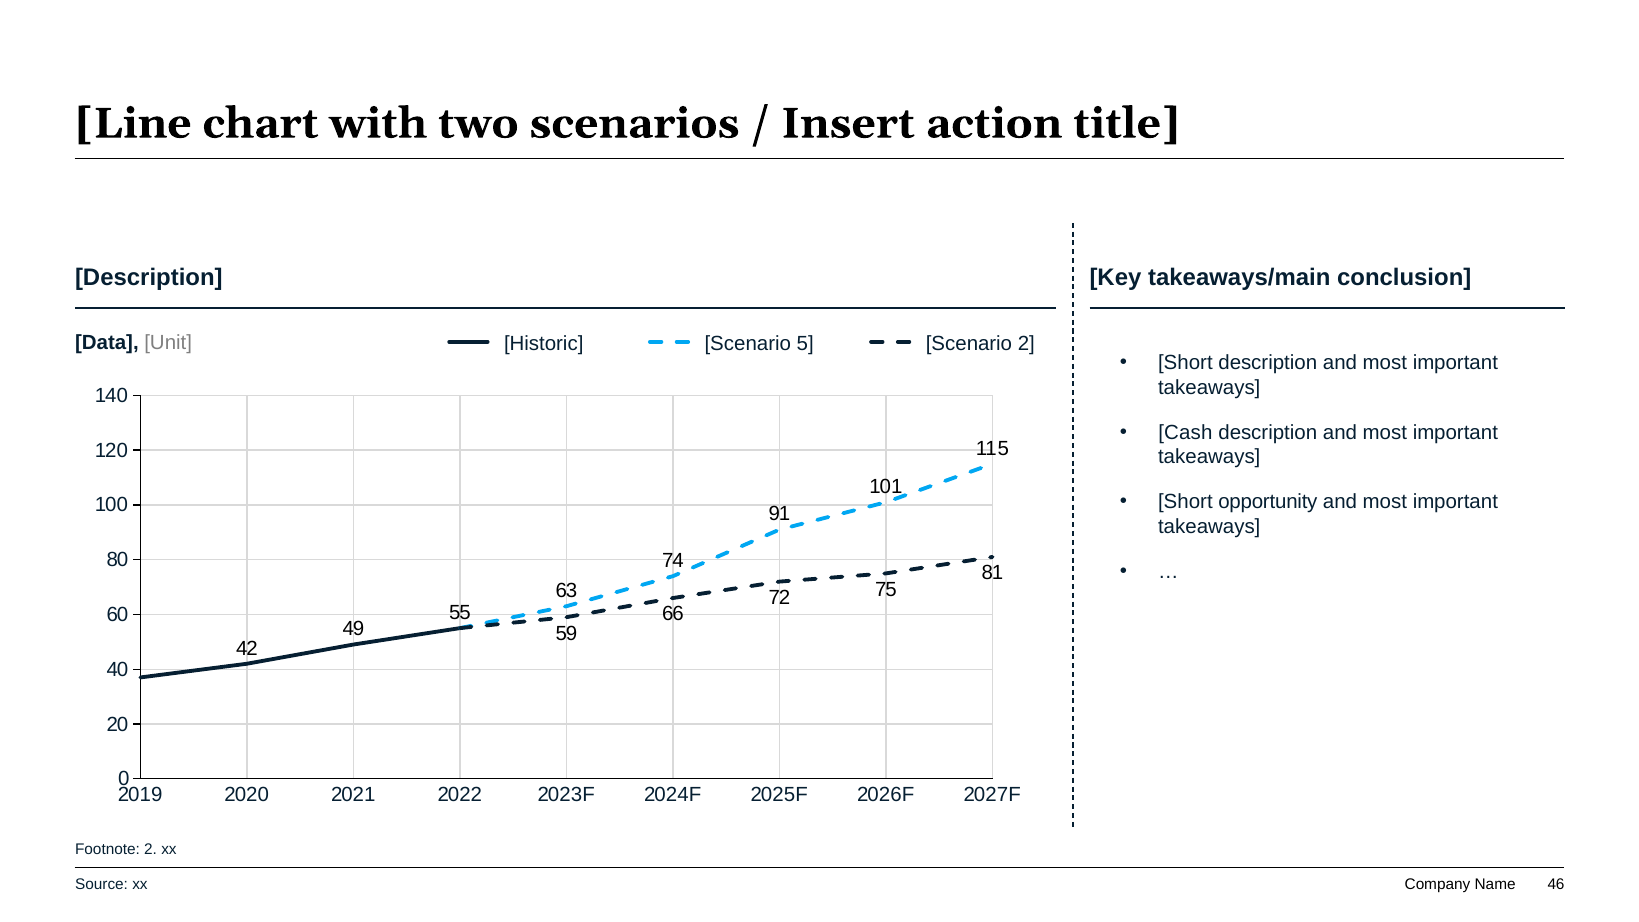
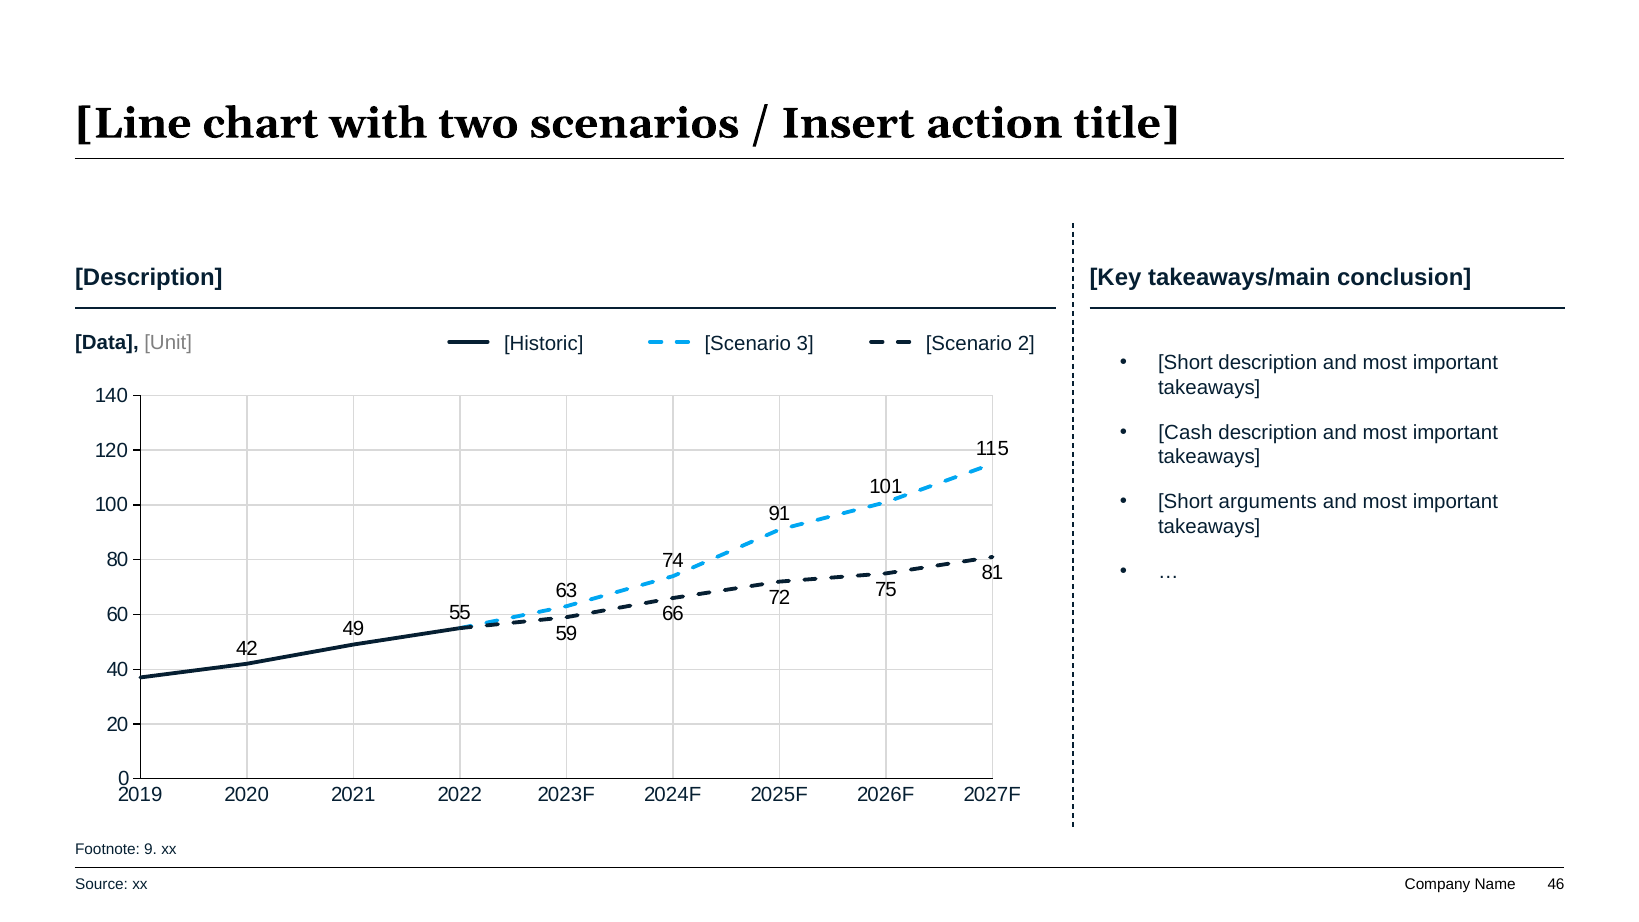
5: 5 -> 3
opportunity: opportunity -> arguments
Footnote 2: 2 -> 9
